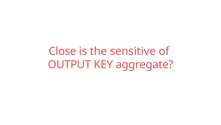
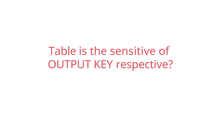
Close: Close -> Table
aggregate: aggregate -> respective
